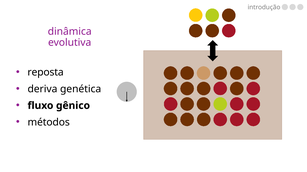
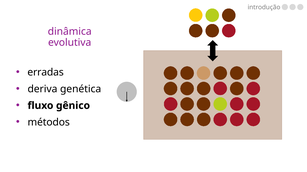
reposta: reposta -> erradas
